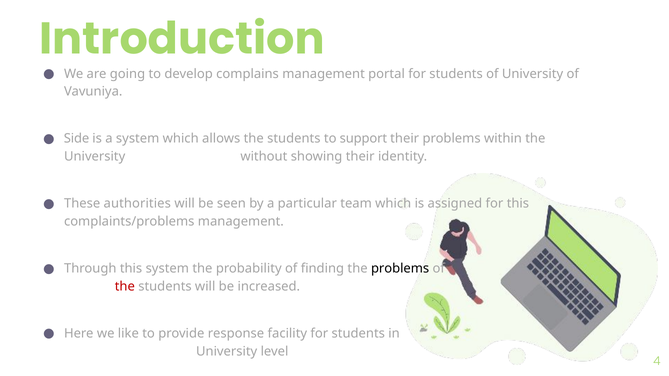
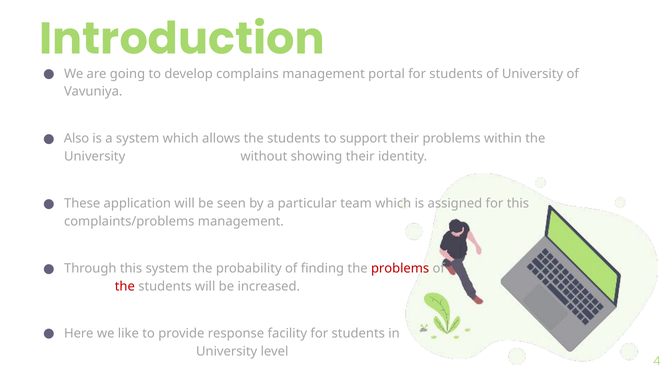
Side: Side -> Also
authorities: authorities -> application
problems at (400, 269) colour: black -> red
